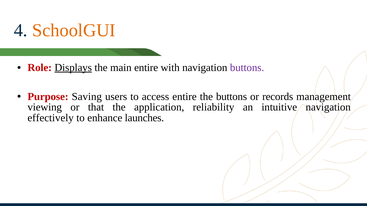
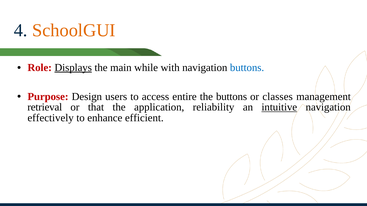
main entire: entire -> while
buttons at (247, 68) colour: purple -> blue
Saving: Saving -> Design
records: records -> classes
viewing: viewing -> retrieval
intuitive underline: none -> present
launches: launches -> efficient
